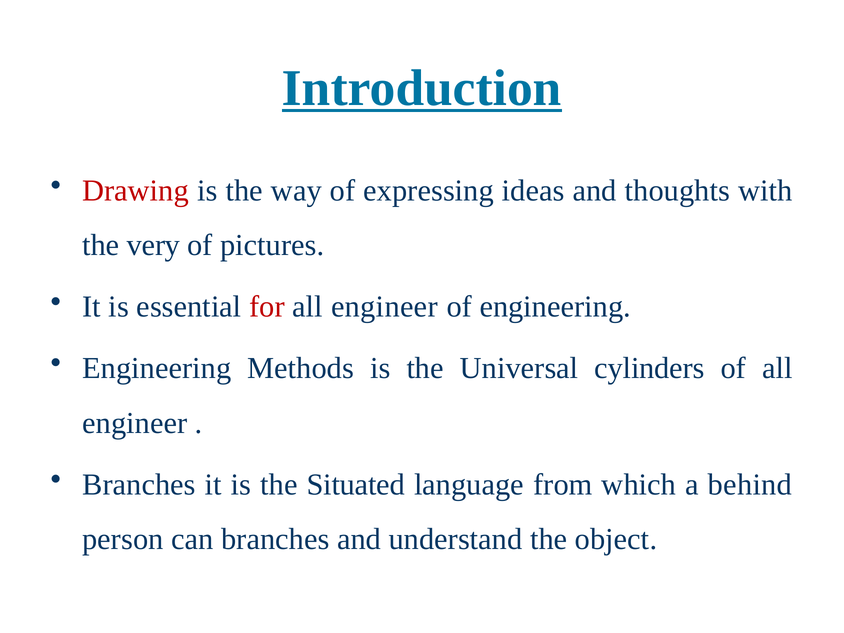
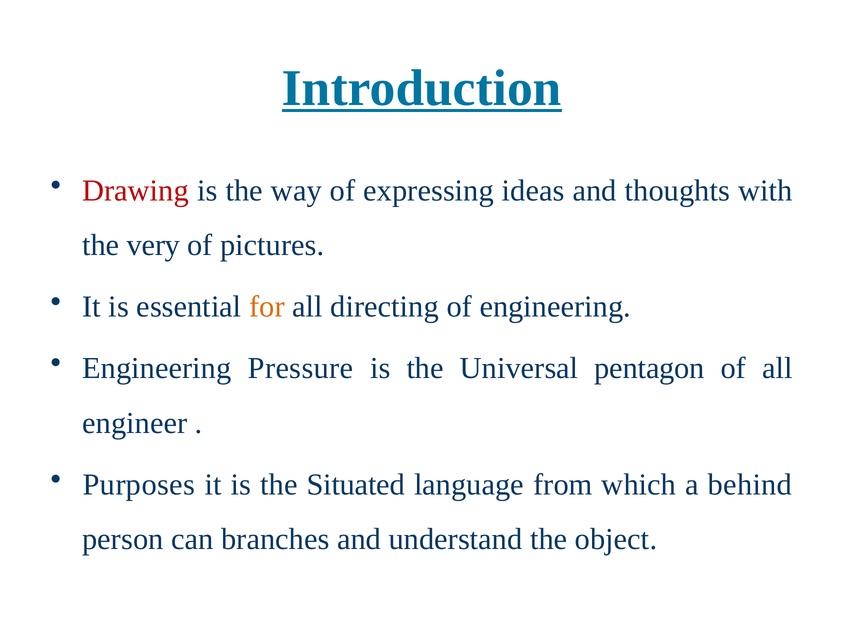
for colour: red -> orange
engineer at (384, 307): engineer -> directing
Methods: Methods -> Pressure
cylinders: cylinders -> pentagon
Branches at (139, 484): Branches -> Purposes
